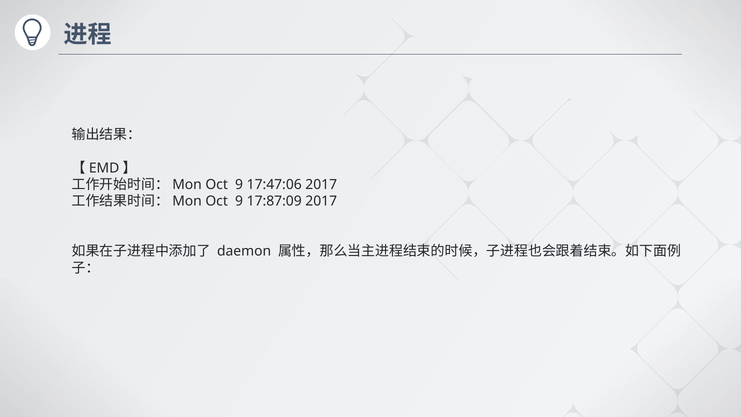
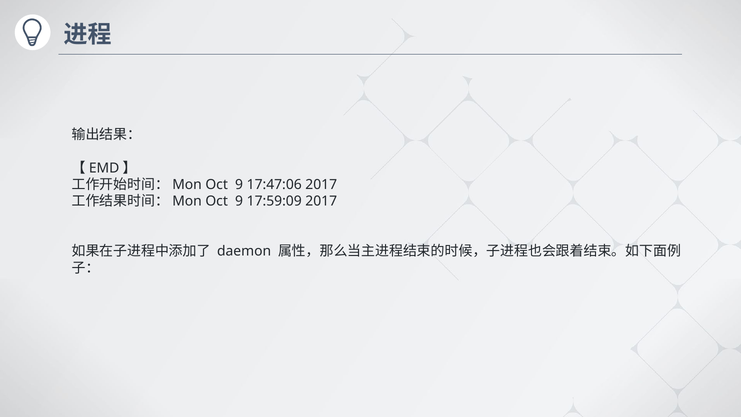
17:87:09: 17:87:09 -> 17:59:09
